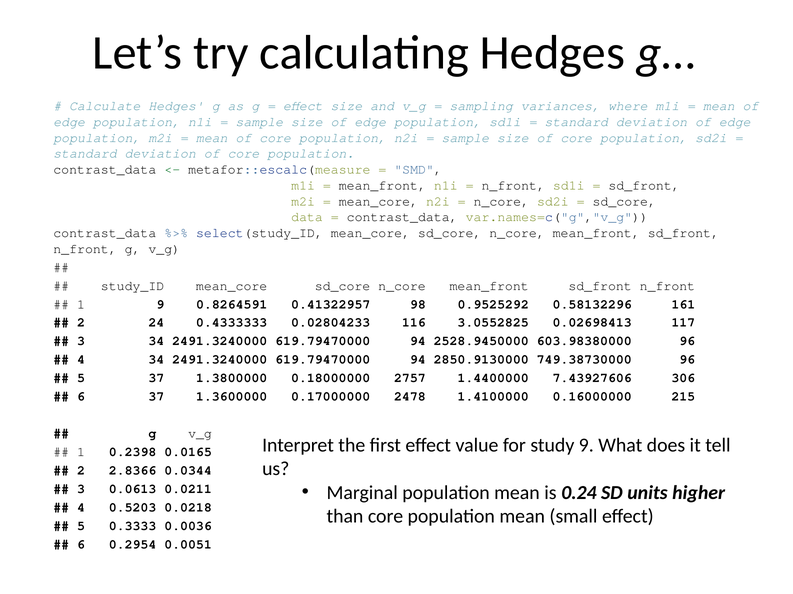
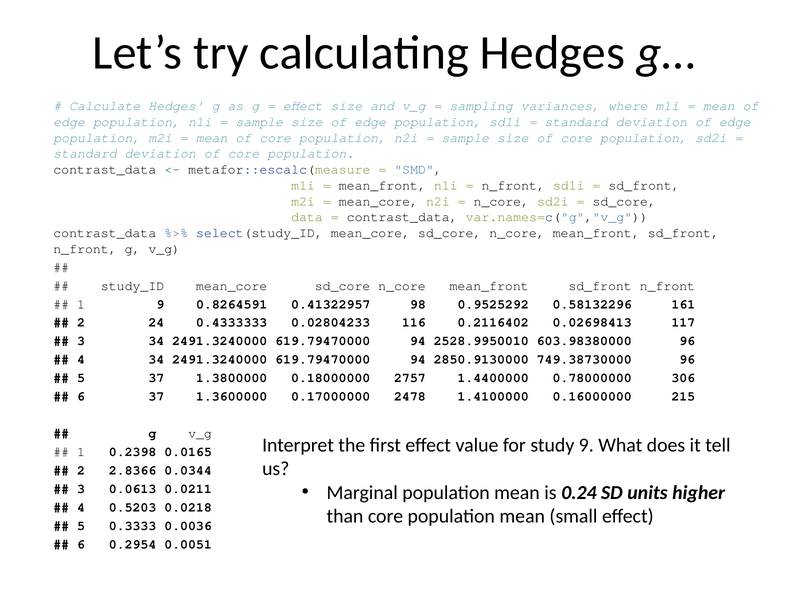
3.0552825: 3.0552825 -> 0.2116402
2528.9450000: 2528.9450000 -> 2528.9950010
7.43927606: 7.43927606 -> 0.78000000
